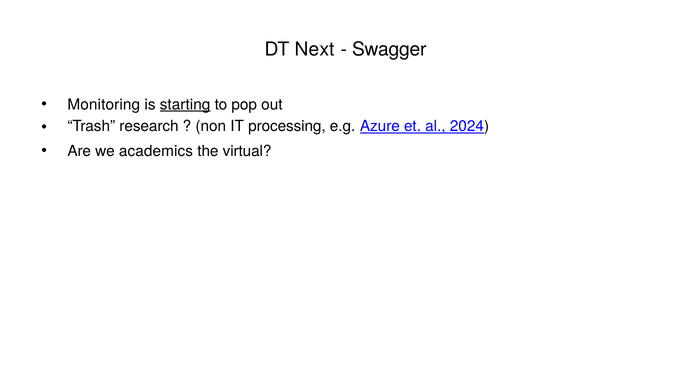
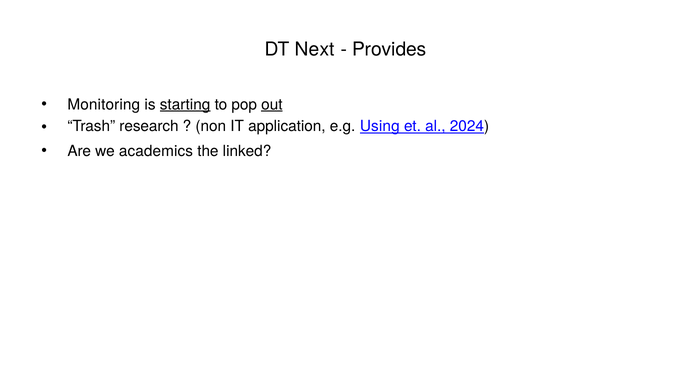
Swagger: Swagger -> Provides
out underline: none -> present
processing: processing -> application
Azure: Azure -> Using
virtual: virtual -> linked
